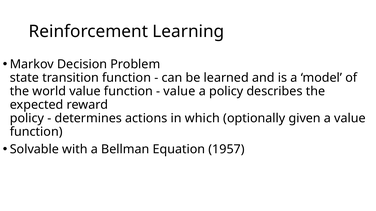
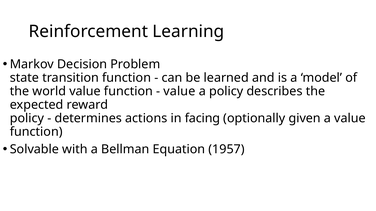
which: which -> facing
